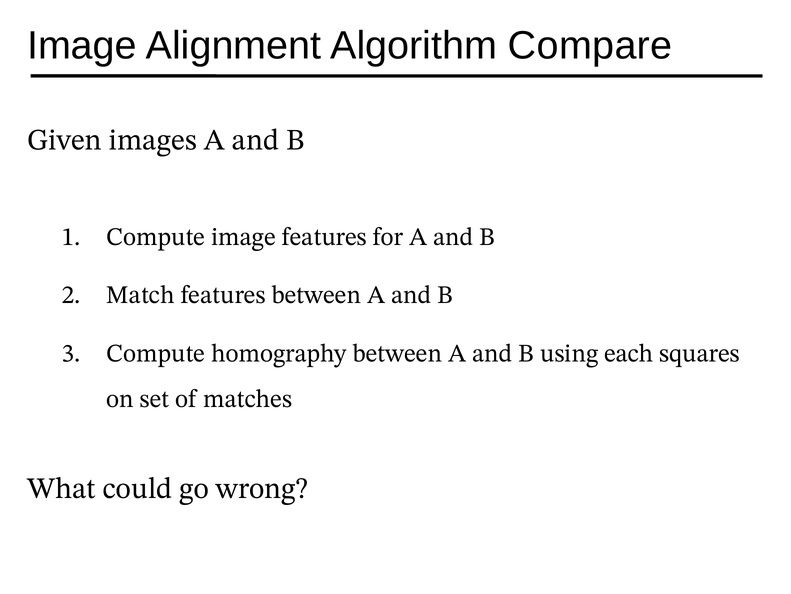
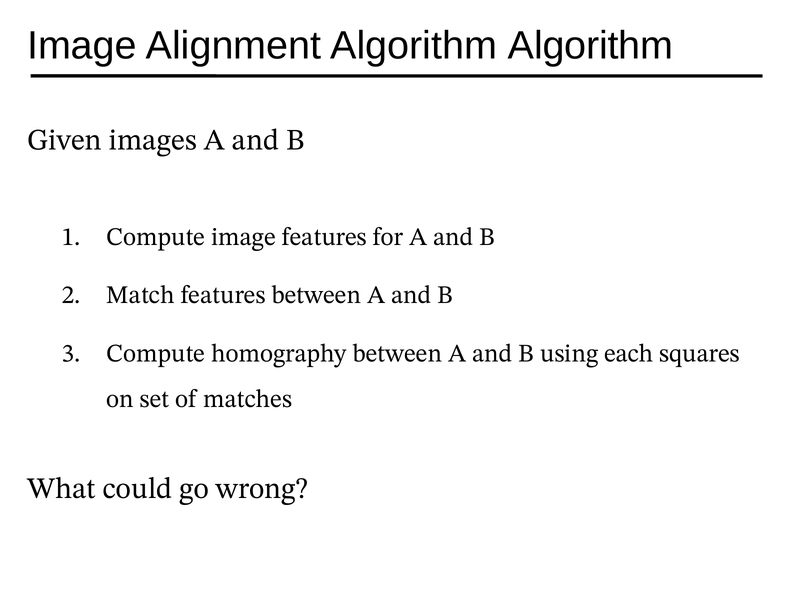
Algorithm Compare: Compare -> Algorithm
